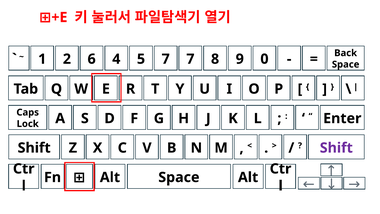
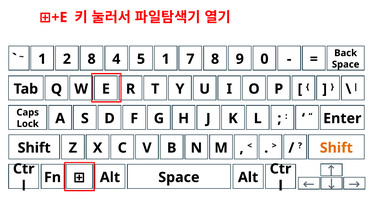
2 6: 6 -> 8
5 7: 7 -> 1
Shift at (336, 148) colour: purple -> orange
